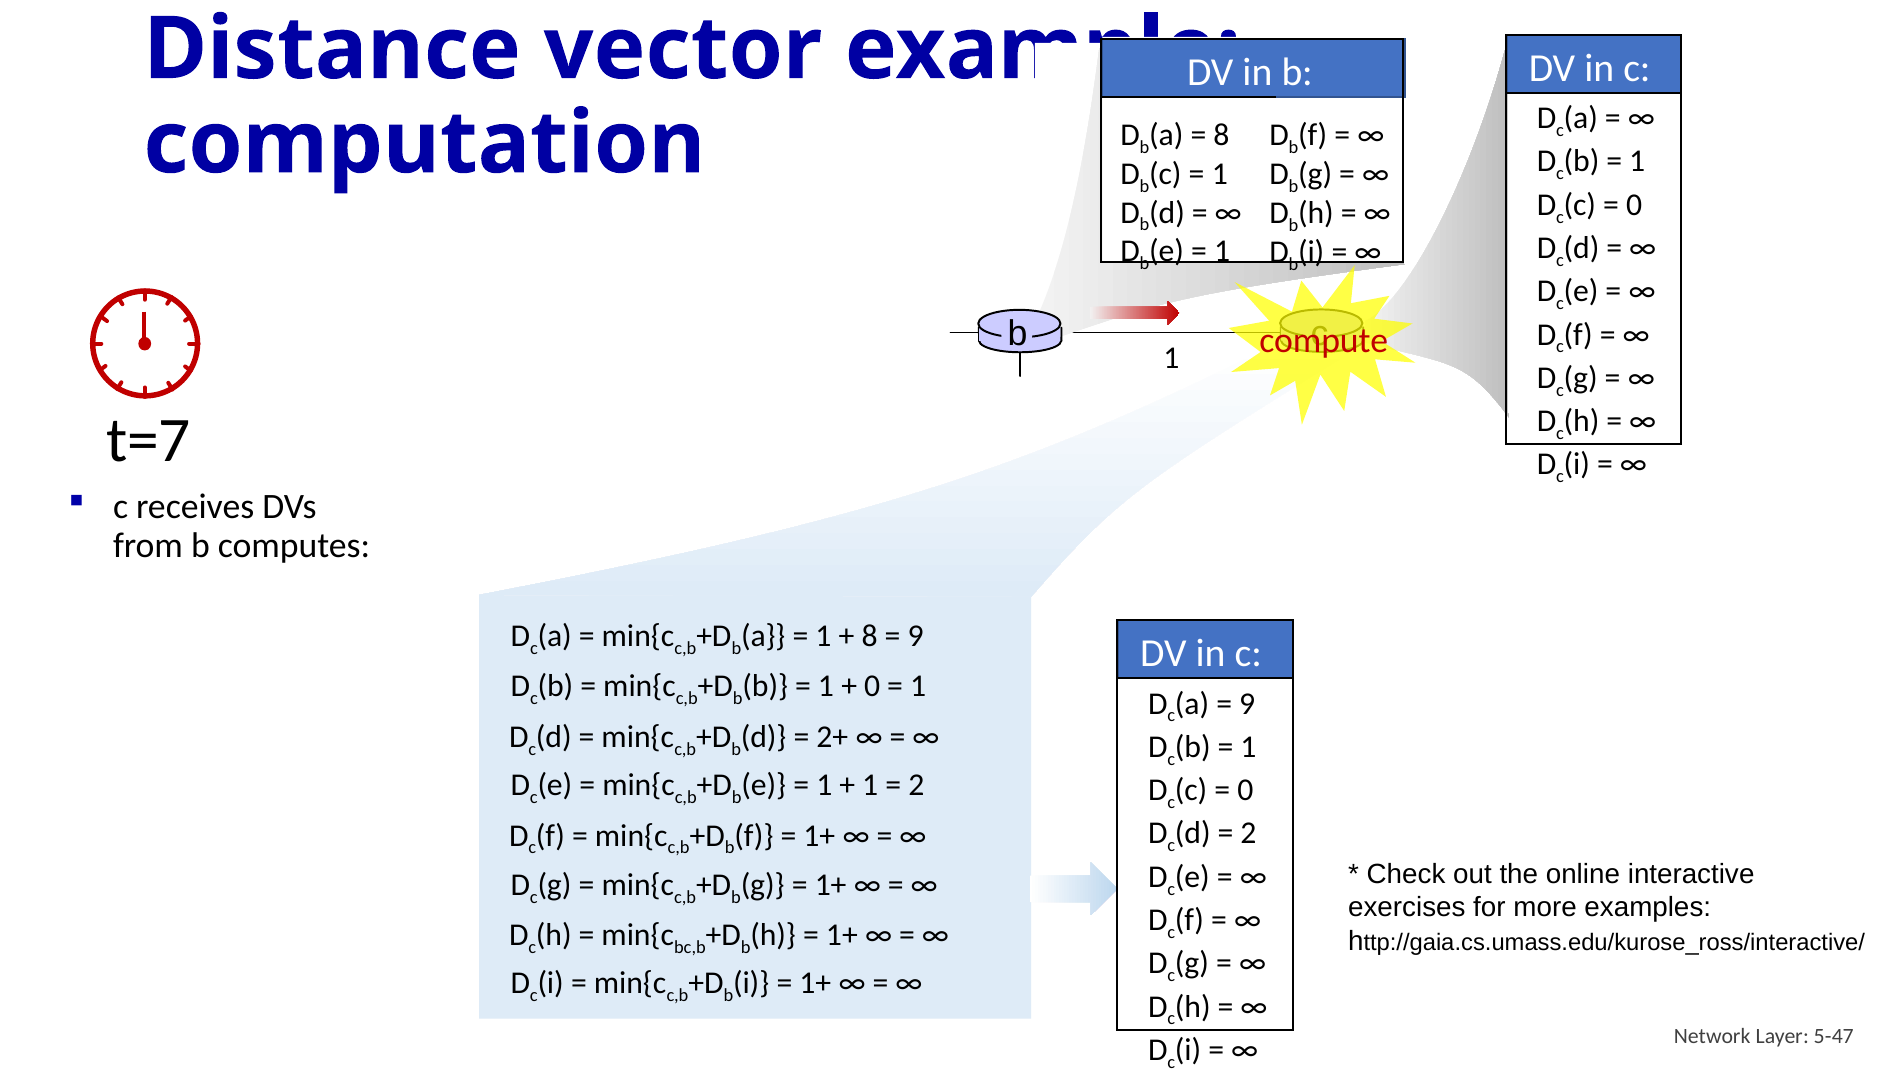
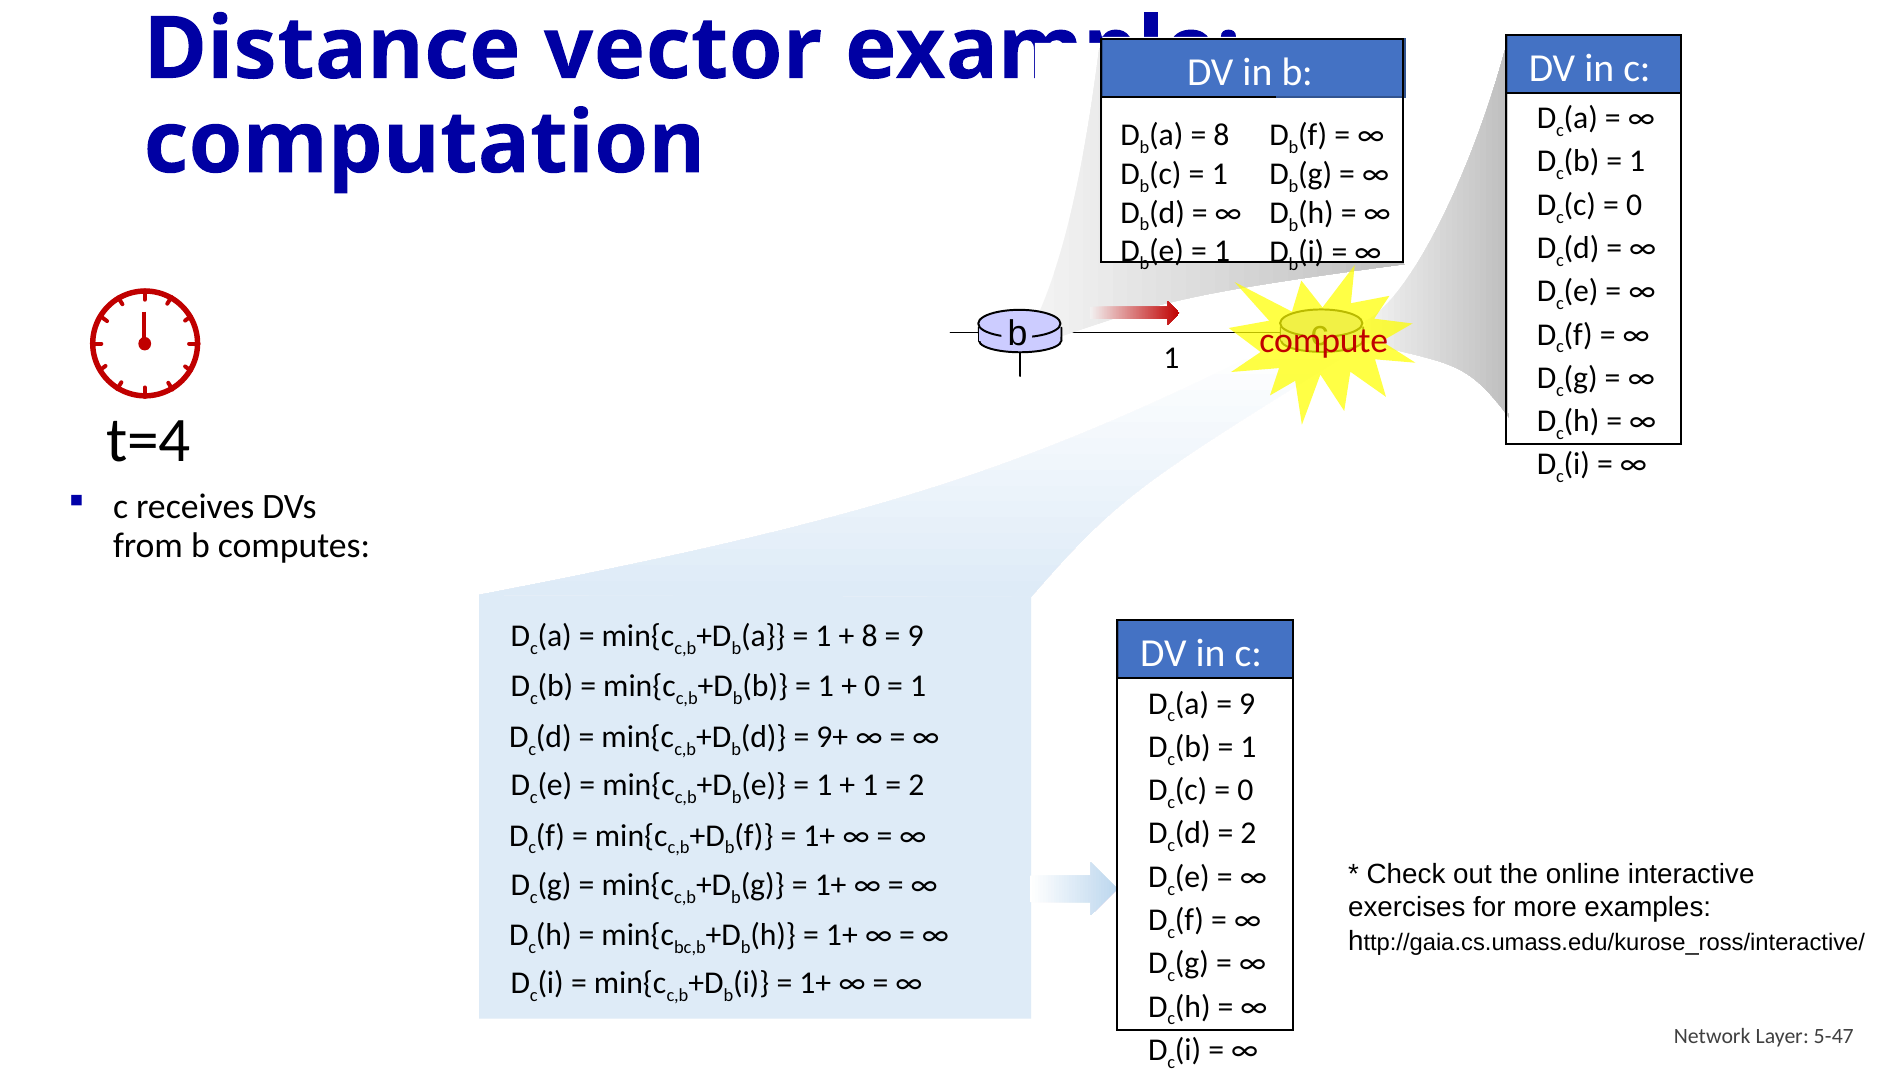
t=7: t=7 -> t=4
2+: 2+ -> 9+
